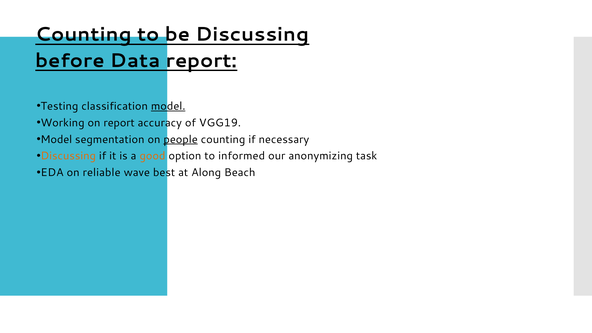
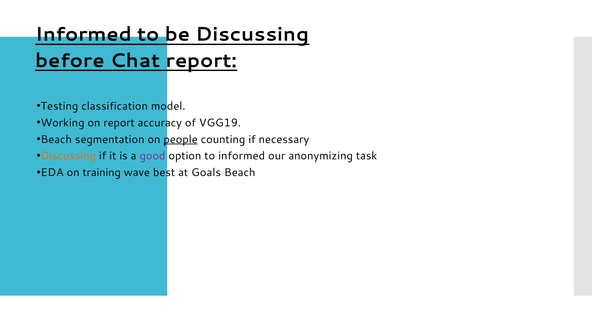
Counting at (83, 34): Counting -> Informed
Data: Data -> Chat
model at (168, 106) underline: present -> none
Model at (56, 139): Model -> Beach
good colour: orange -> purple
reliable: reliable -> training
Along: Along -> Goals
